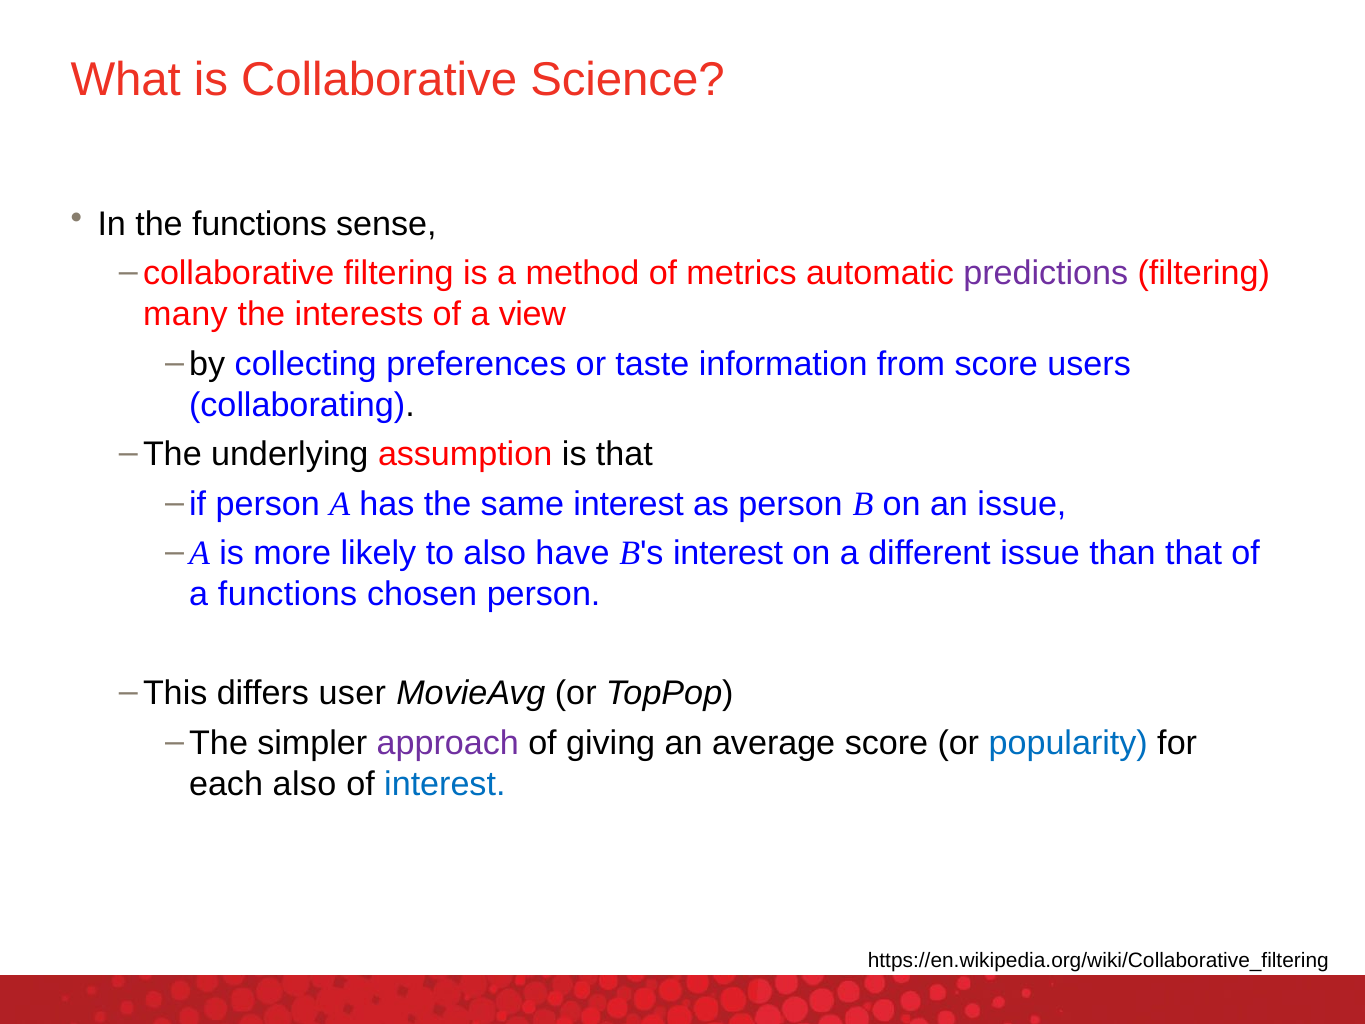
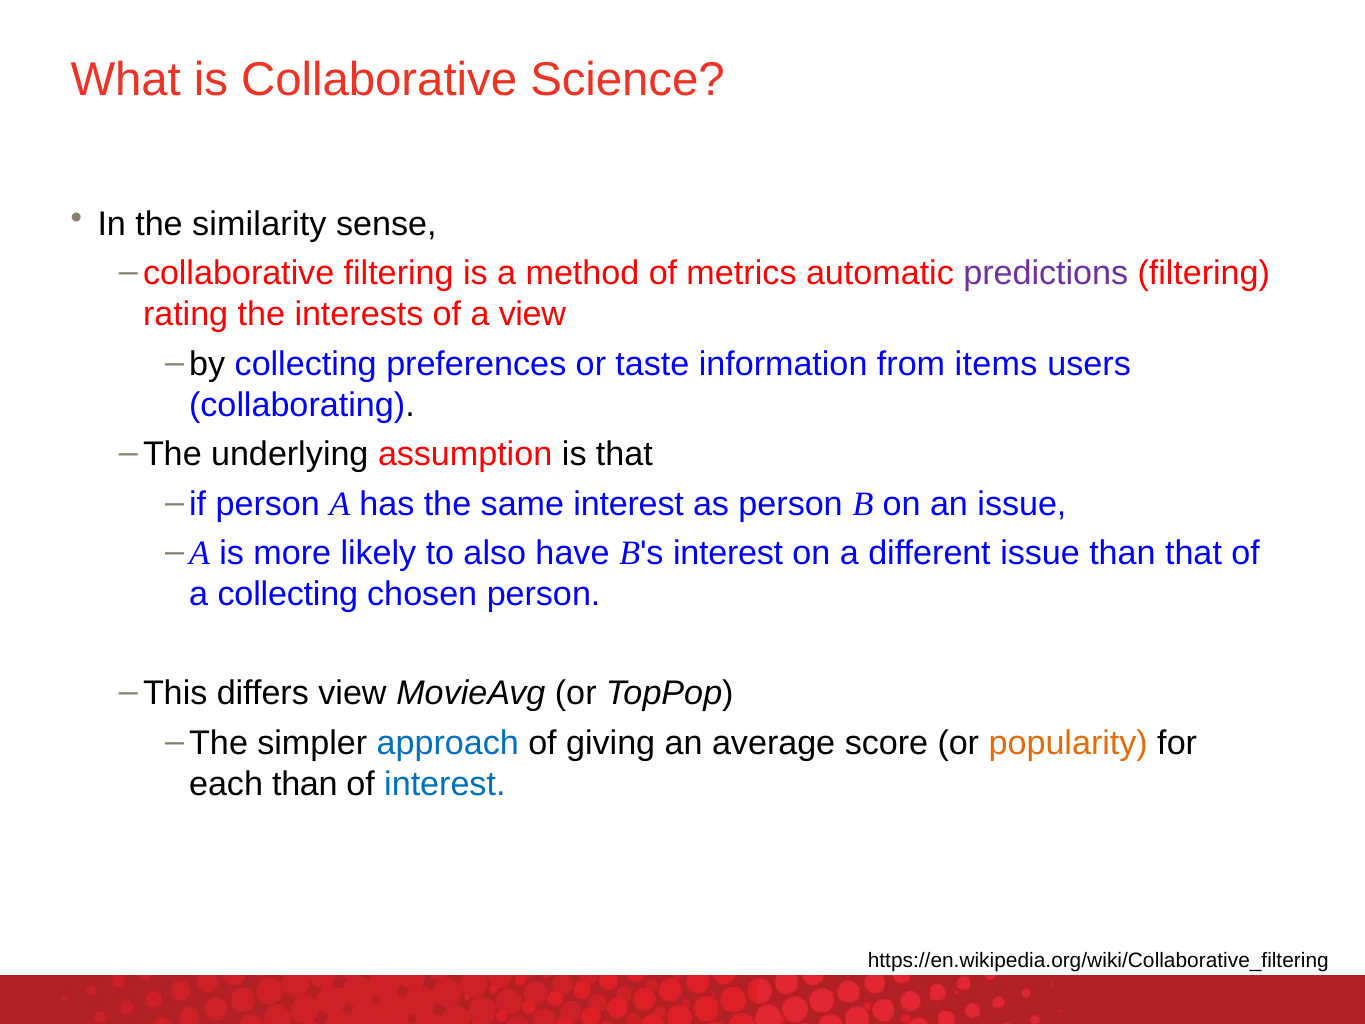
the functions: functions -> similarity
many: many -> rating
from score: score -> items
a functions: functions -> collecting
differs user: user -> view
approach colour: purple -> blue
popularity colour: blue -> orange
each also: also -> than
